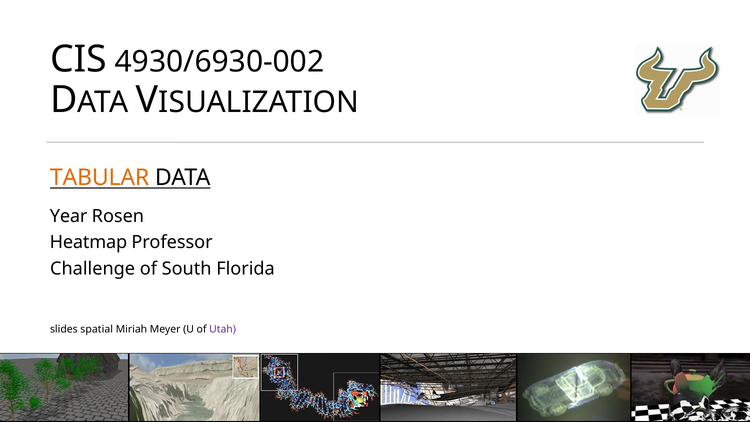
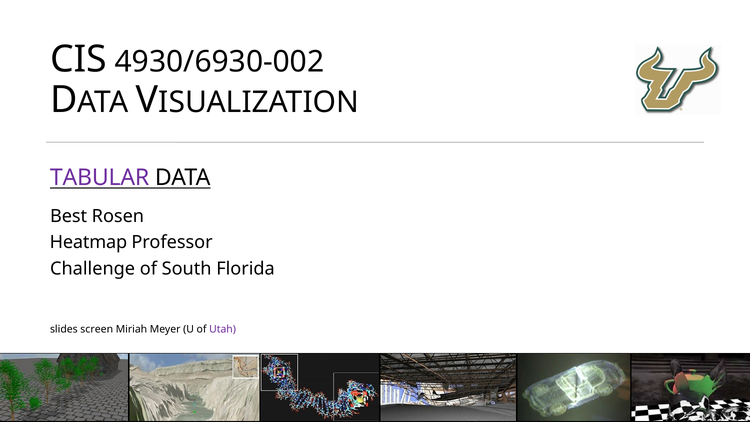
TABULAR colour: orange -> purple
Year: Year -> Best
spatial: spatial -> screen
